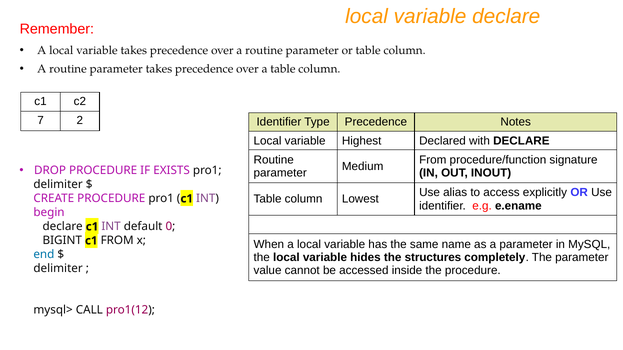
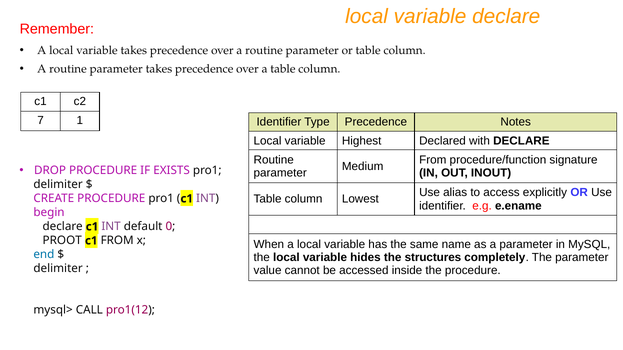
2: 2 -> 1
BIGINT: BIGINT -> PROOT
